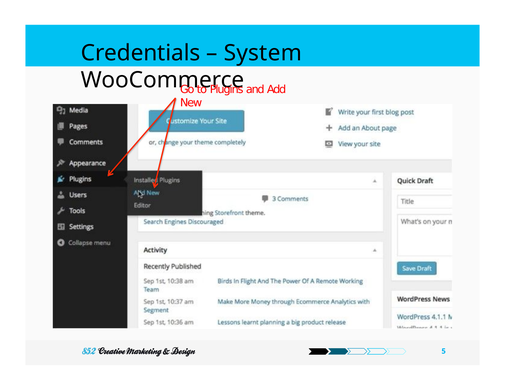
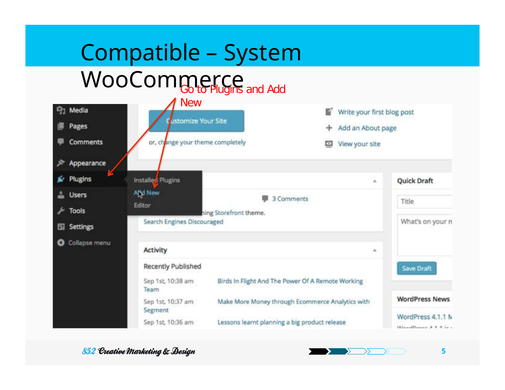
Credentials: Credentials -> Compatible
